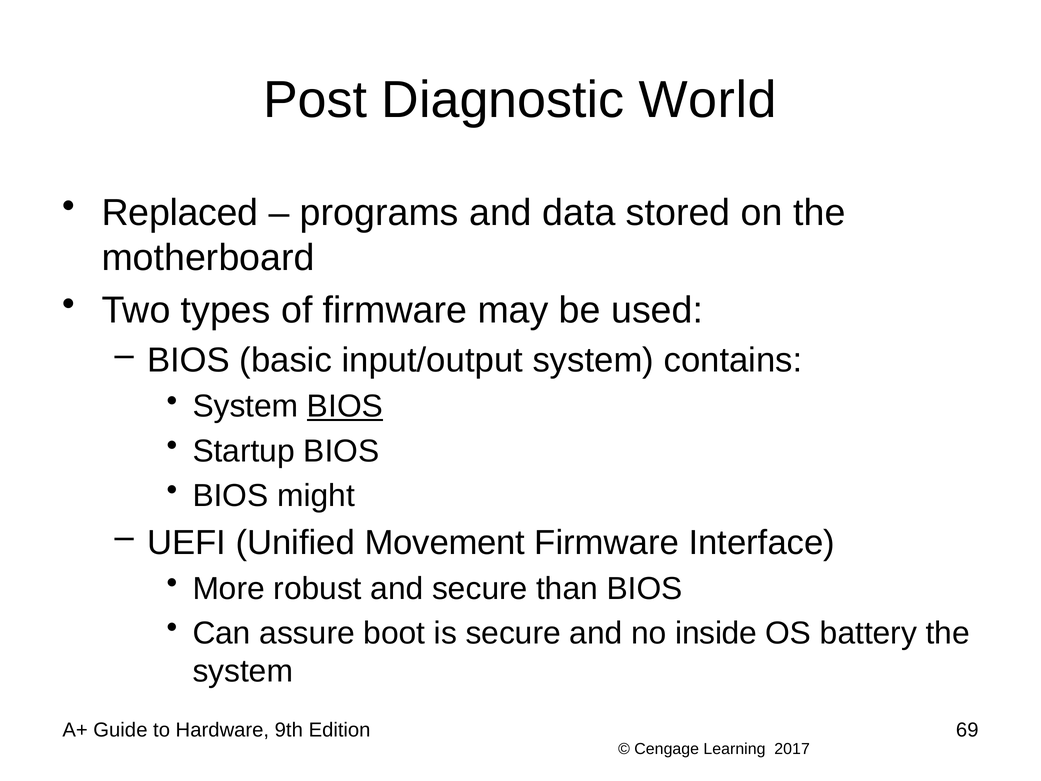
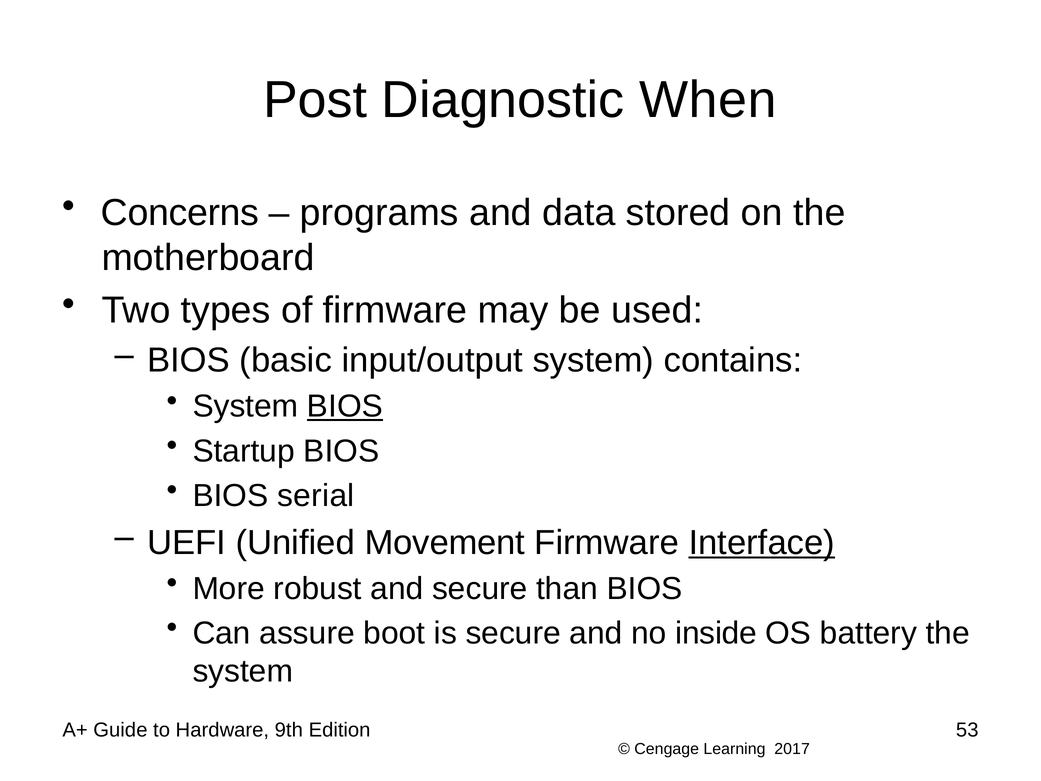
World: World -> When
Replaced: Replaced -> Concerns
might: might -> serial
Interface underline: none -> present
69: 69 -> 53
